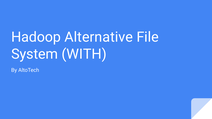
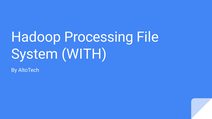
Alternative: Alternative -> Processing
